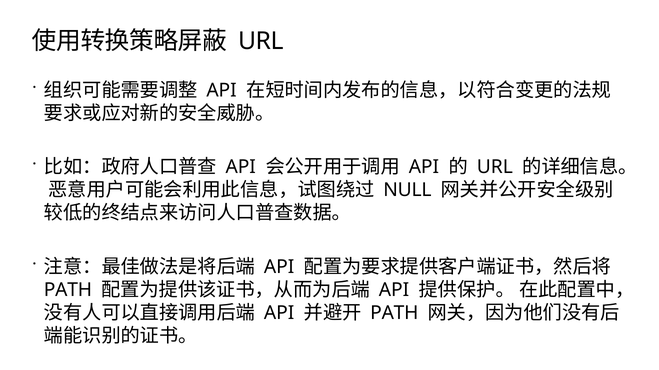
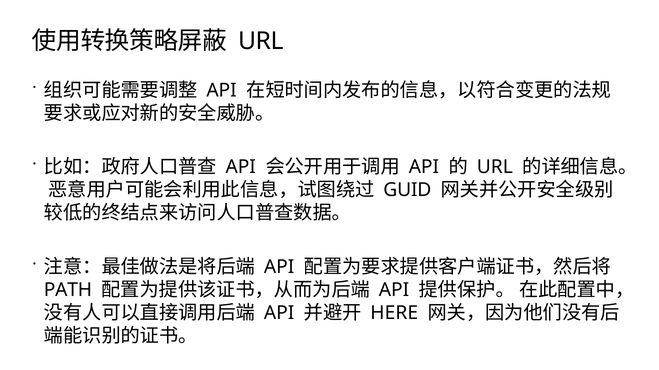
NULL: NULL -> GUID
PATH at (394, 314): PATH -> HERE
